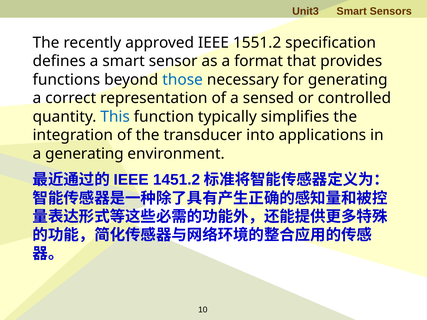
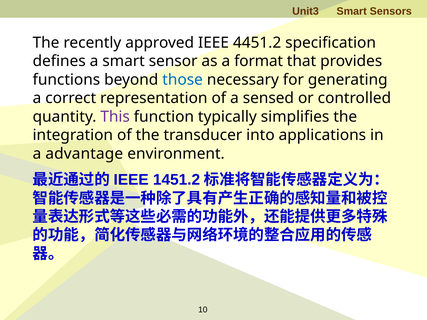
1551.2: 1551.2 -> 4451.2
This colour: blue -> purple
a generating: generating -> advantage
